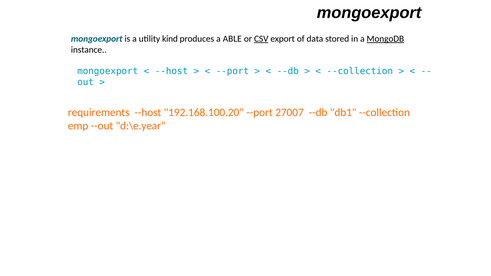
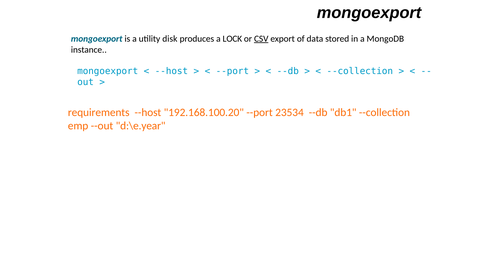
kind: kind -> disk
ABLE: ABLE -> LOCK
MongoDB underline: present -> none
27007: 27007 -> 23534
